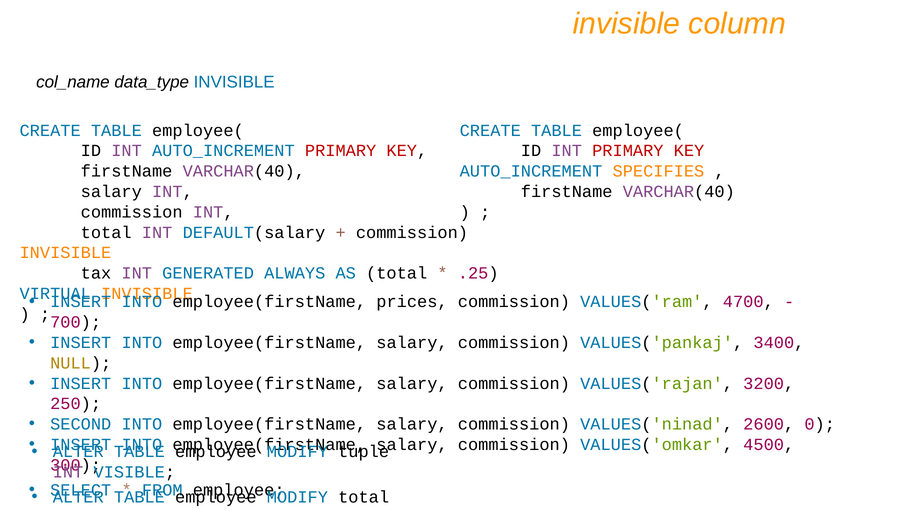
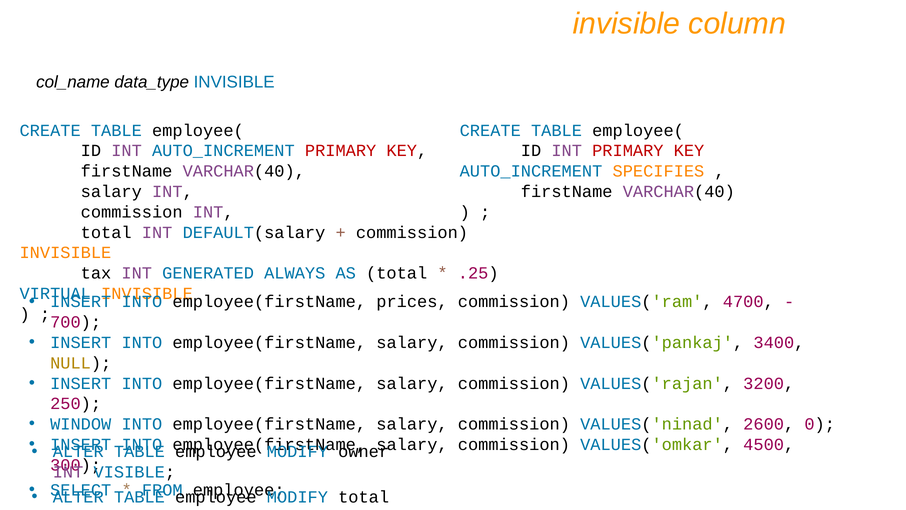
SECOND: SECOND -> WINDOW
tuple: tuple -> owner
